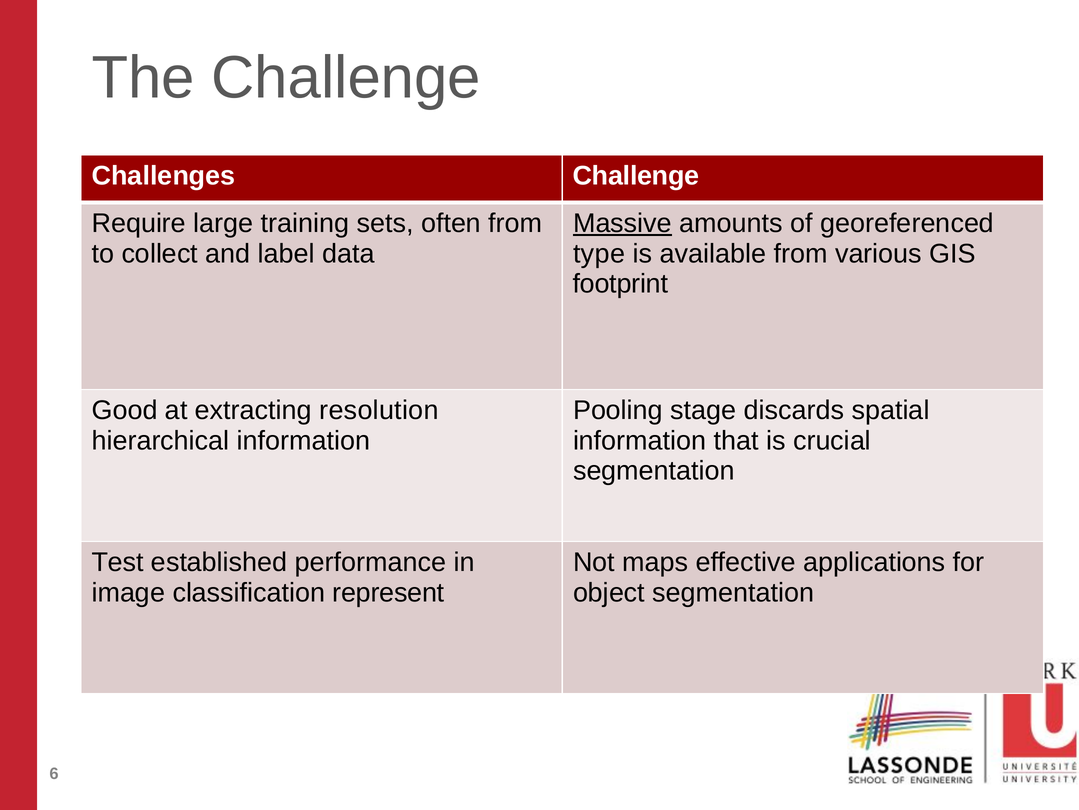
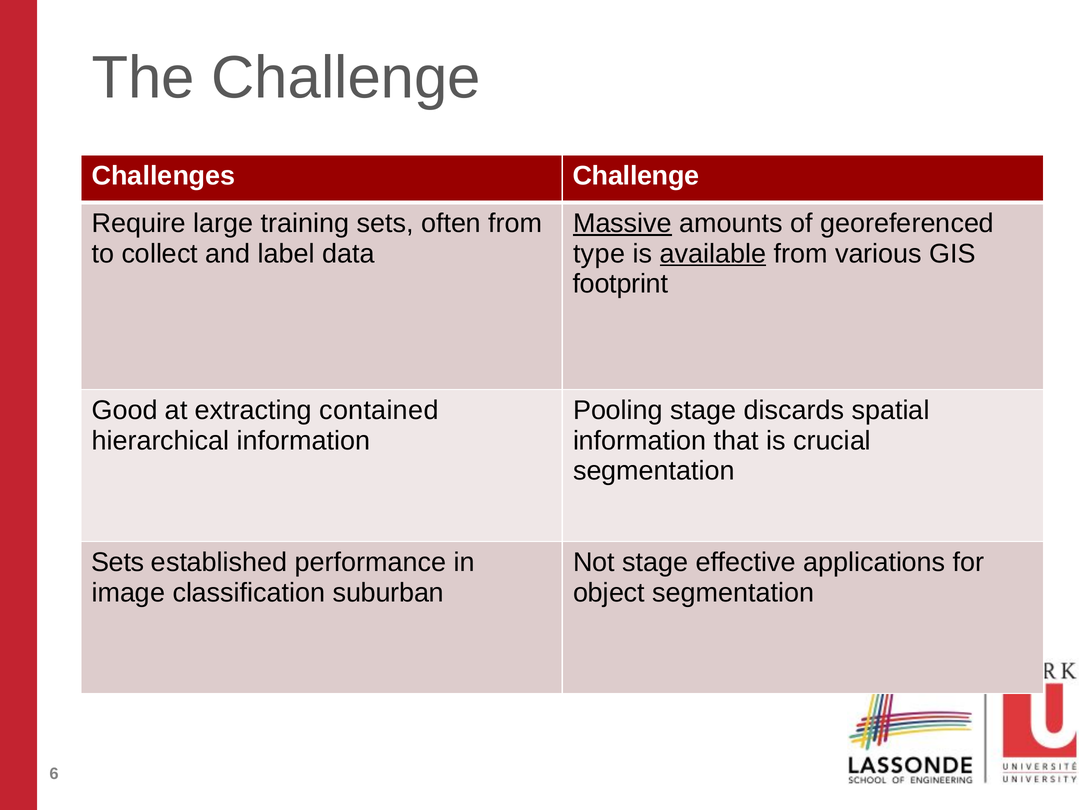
available underline: none -> present
resolution: resolution -> contained
Test at (118, 562): Test -> Sets
Not maps: maps -> stage
represent: represent -> suburban
